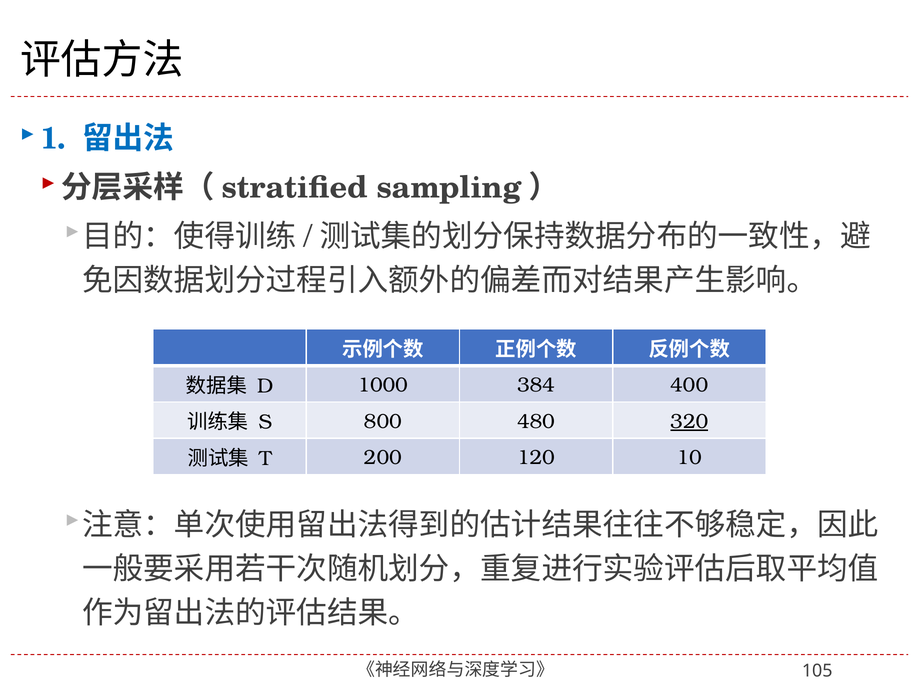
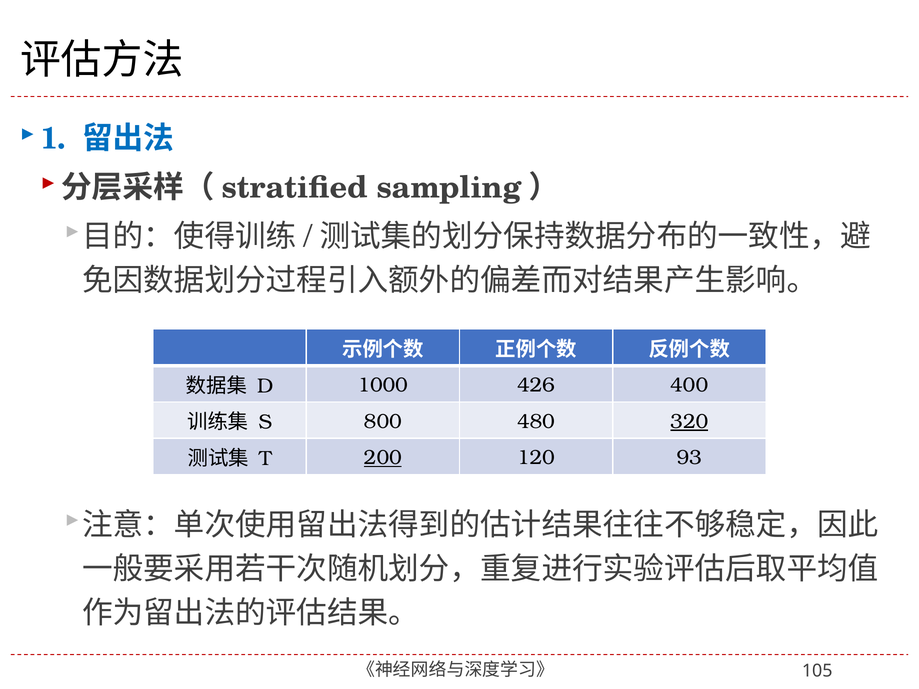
384: 384 -> 426
200 underline: none -> present
10: 10 -> 93
